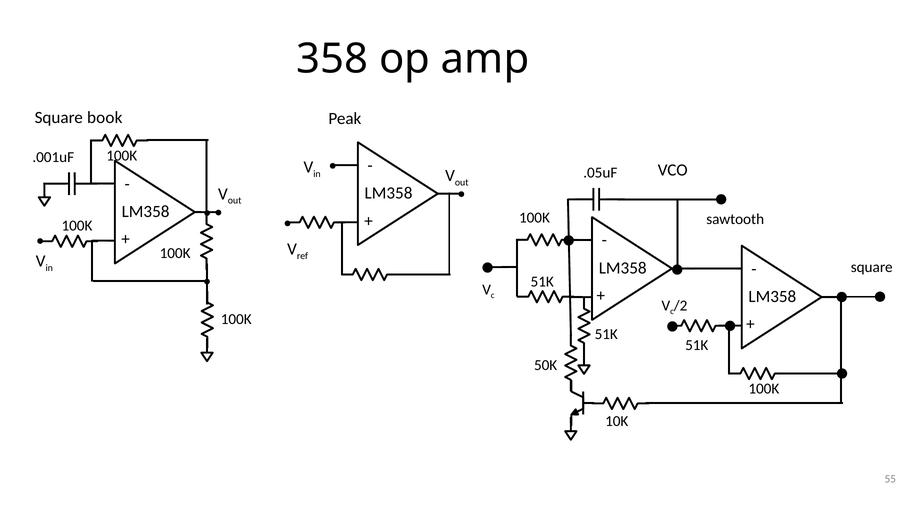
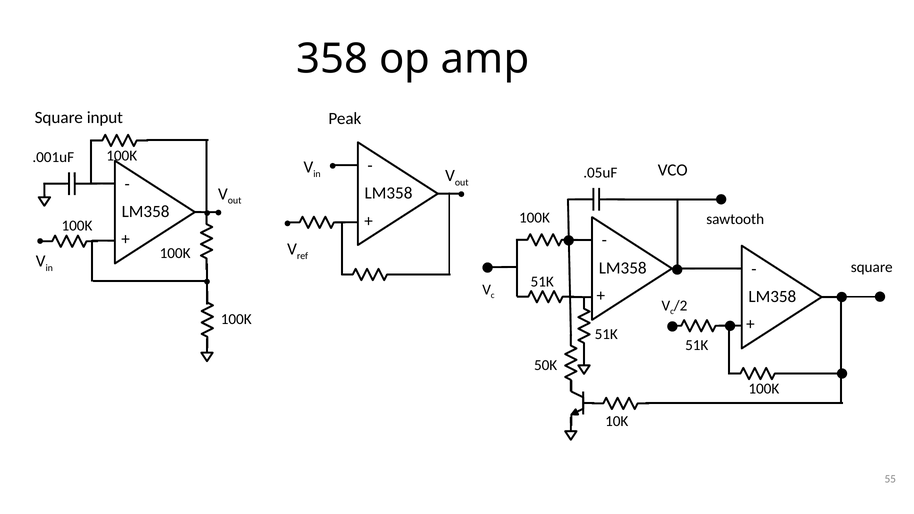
book: book -> input
